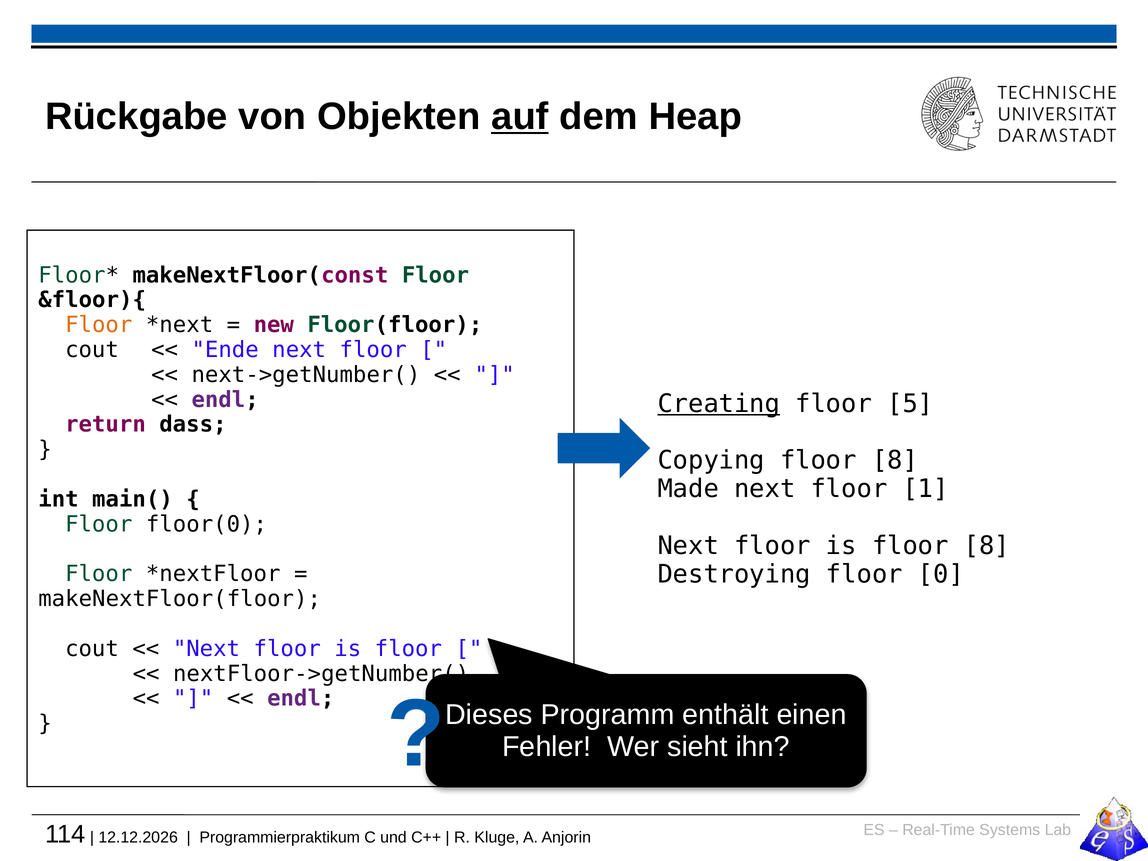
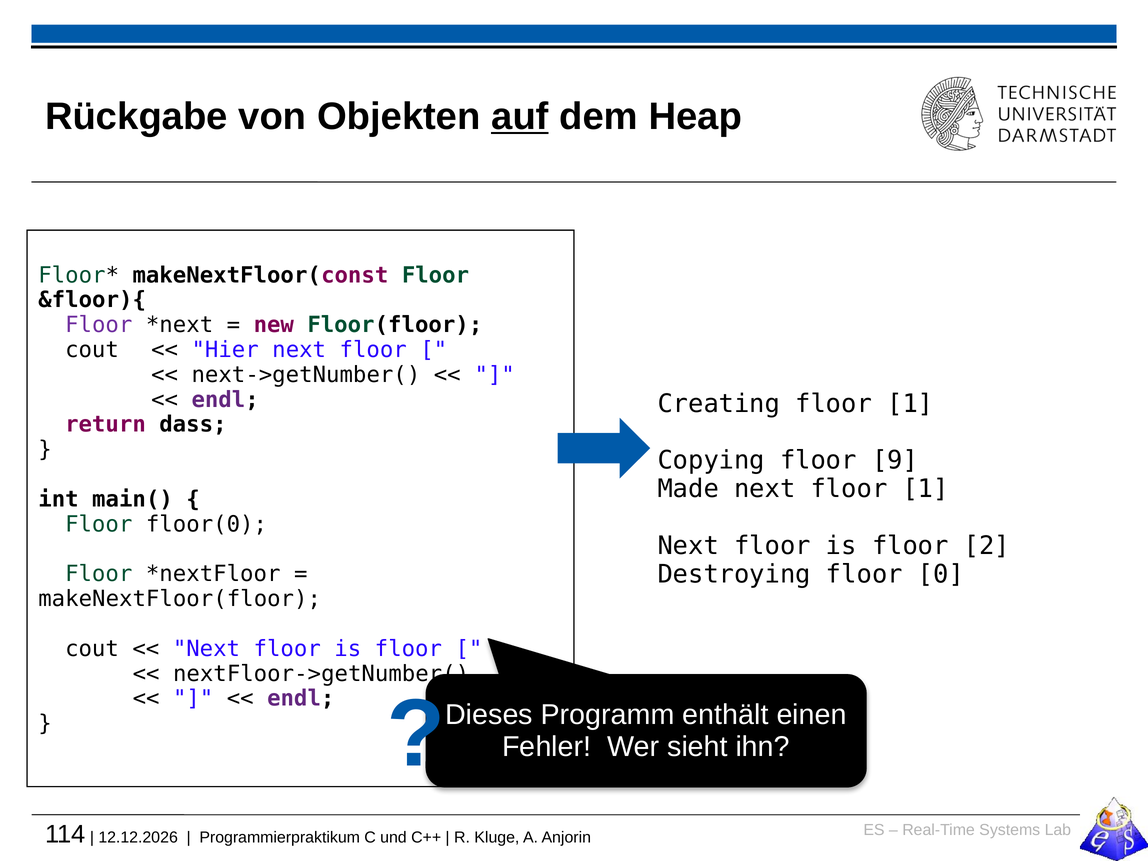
Floor at (99, 325) colour: orange -> purple
Ende: Ende -> Hier
Creating underline: present -> none
5 at (910, 404): 5 -> 1
Copying floor 8: 8 -> 9
is floor 8: 8 -> 2
